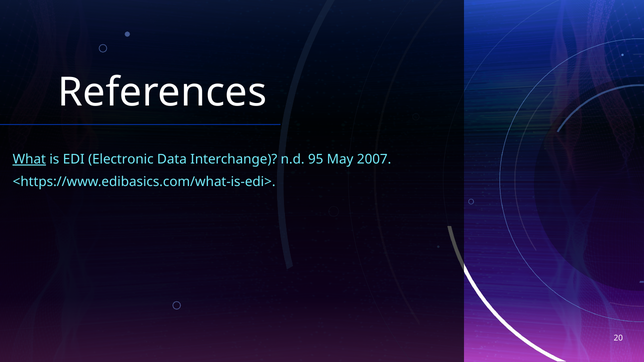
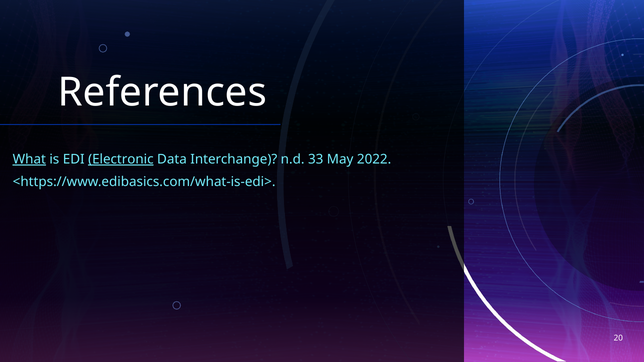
Electronic underline: none -> present
95: 95 -> 33
2007: 2007 -> 2022
